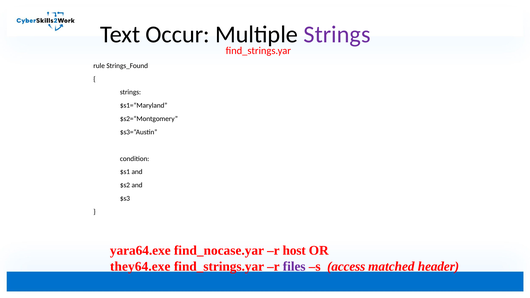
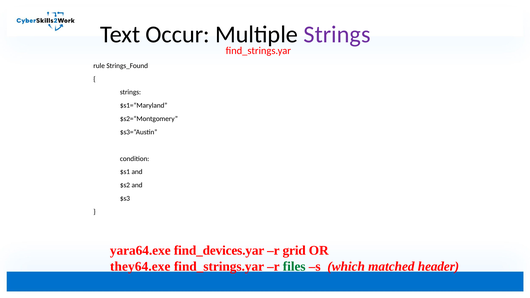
find_nocase.yar: find_nocase.yar -> find_devices.yar
host: host -> grid
files colour: purple -> green
access: access -> which
